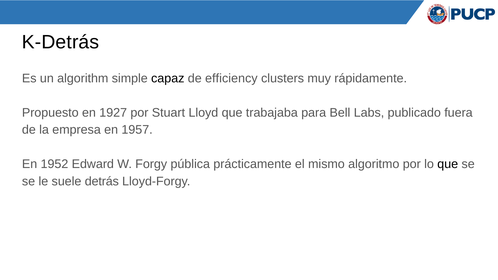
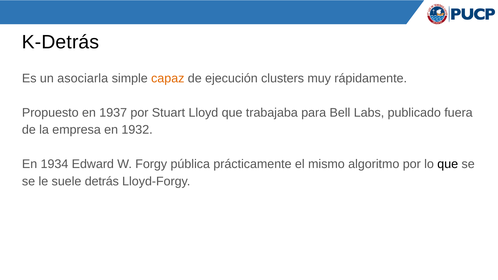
algorithm: algorithm -> asociarla
capaz colour: black -> orange
efficiency: efficiency -> ejecución
1927: 1927 -> 1937
1957: 1957 -> 1932
1952: 1952 -> 1934
